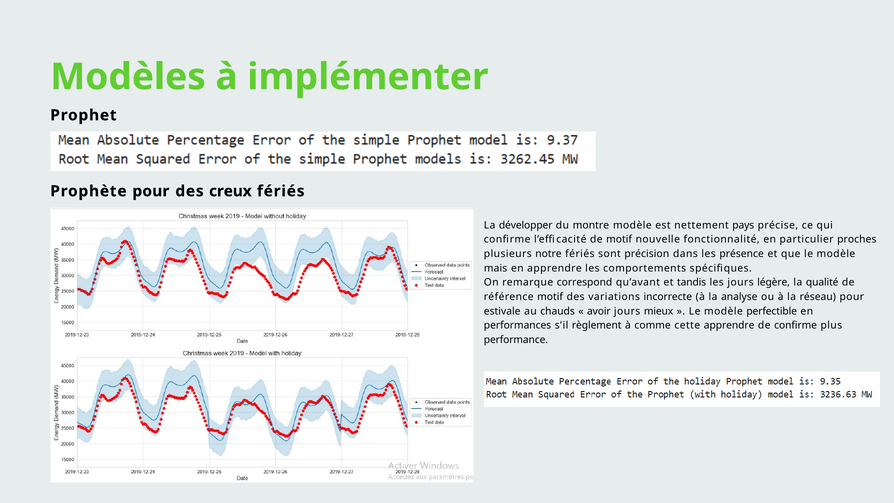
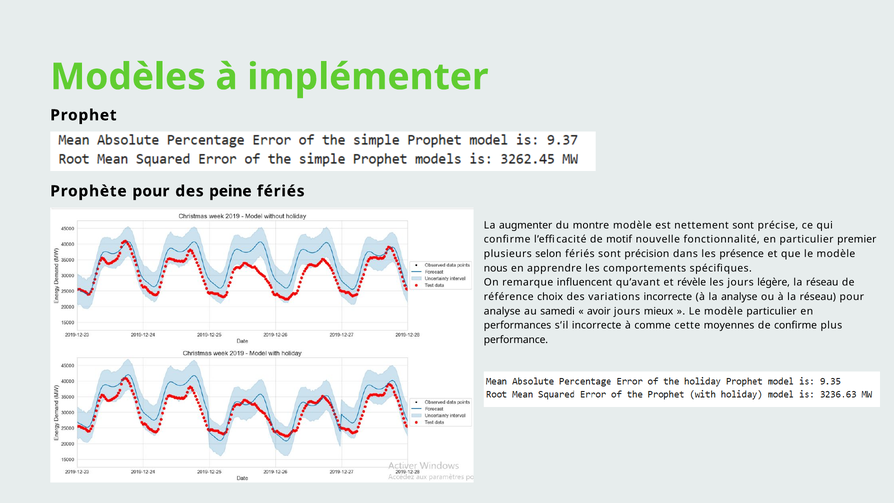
creux: creux -> peine
développer: développer -> augmenter
nettement pays: pays -> sont
proches: proches -> premier
notre: notre -> selon
mais: mais -> nous
correspond: correspond -> influencent
tandis: tandis -> révèle
qualité at (822, 282): qualité -> réseau
référence motif: motif -> choix
estivale at (502, 311): estivale -> analyse
chauds: chauds -> samedi
modèle perfectible: perfectible -> particulier
s’il règlement: règlement -> incorrecte
cette apprendre: apprendre -> moyennes
